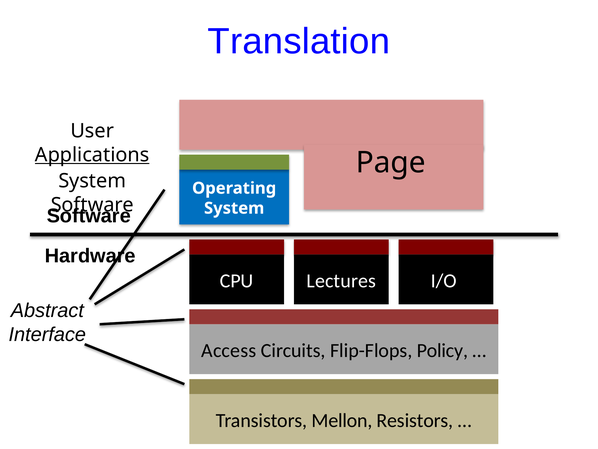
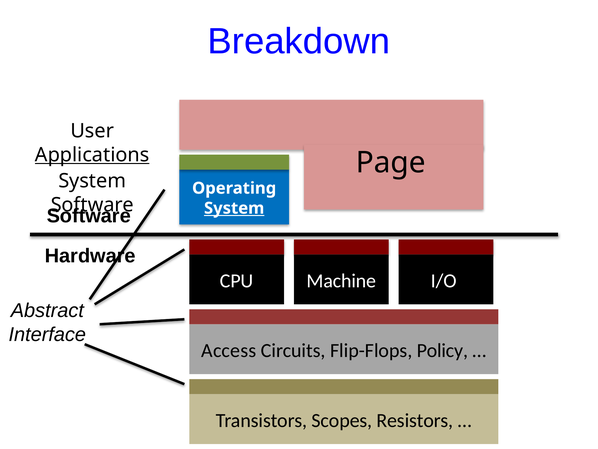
Translation: Translation -> Breakdown
System at (234, 208) underline: none -> present
Lectures: Lectures -> Machine
Mellon: Mellon -> Scopes
